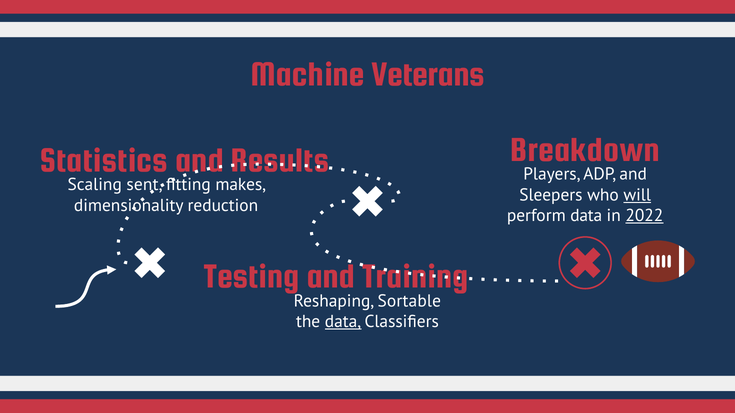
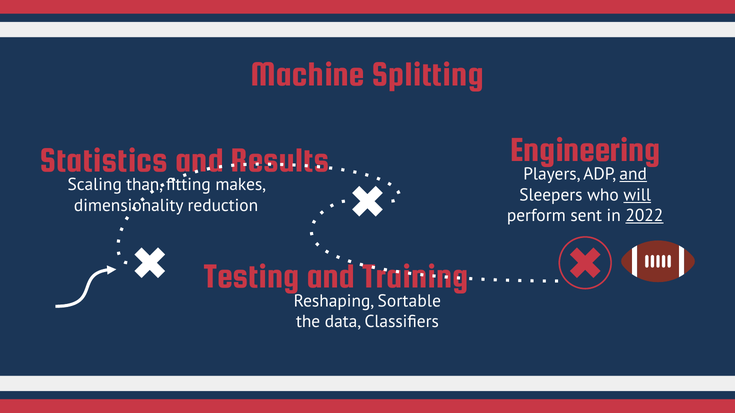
Veterans: Veterans -> Splitting
Breakdown: Breakdown -> Engineering
and at (633, 174) underline: none -> present
sent: sent -> than
data at (586, 216): data -> sent
data at (343, 322) underline: present -> none
